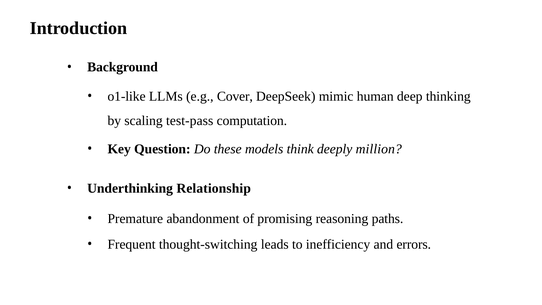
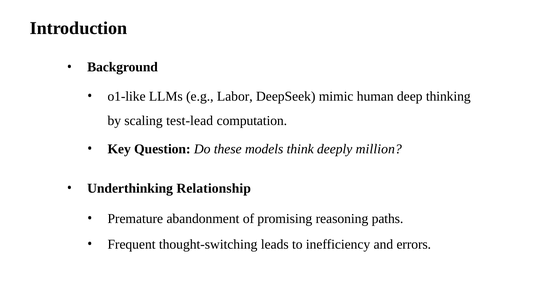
Cover: Cover -> Labor
test-pass: test-pass -> test-lead
